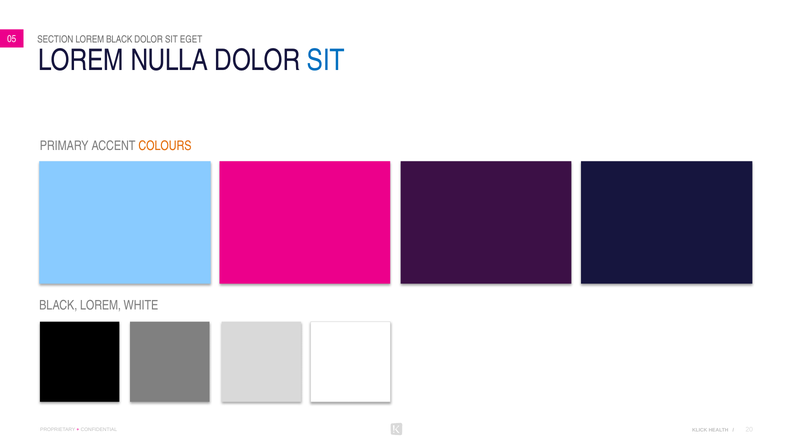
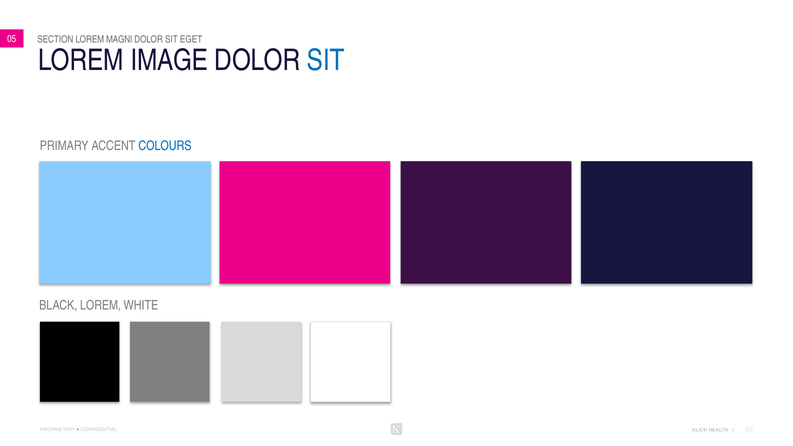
LOREM BLACK: BLACK -> MAGNI
NULLA: NULLA -> IMAGE
COLOURS colour: orange -> blue
